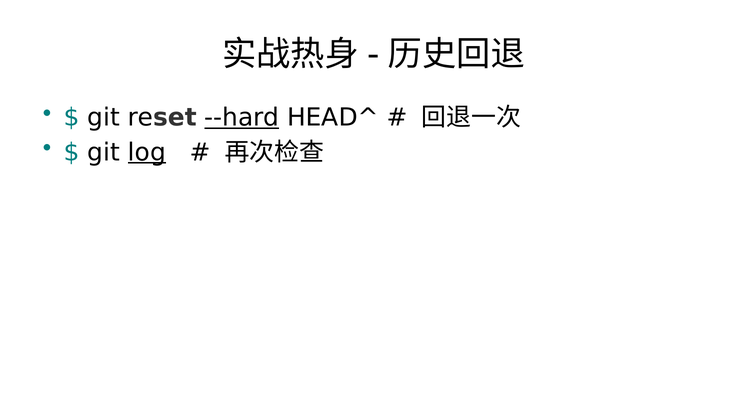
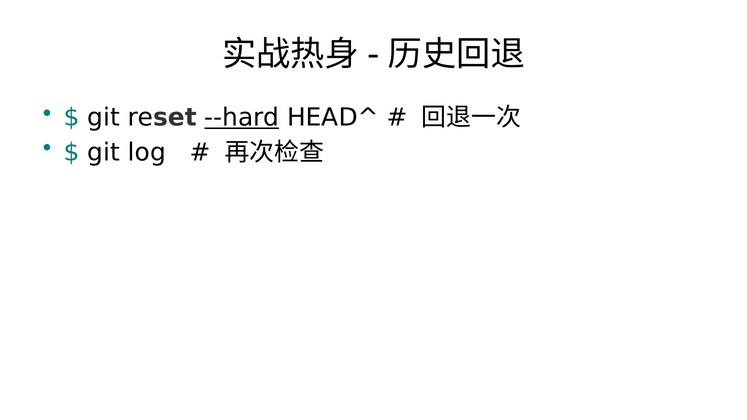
log underline: present -> none
